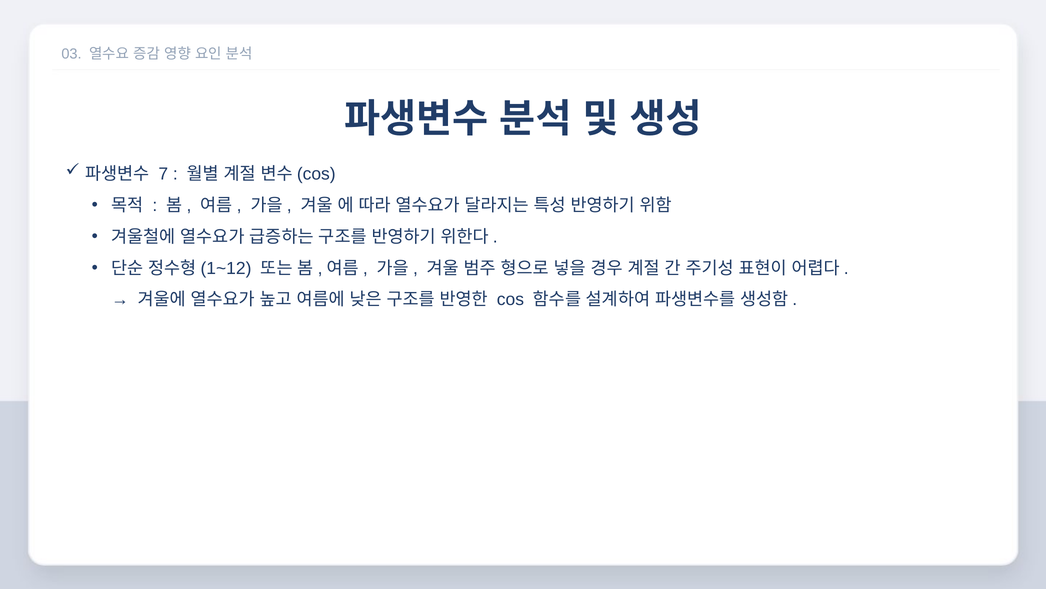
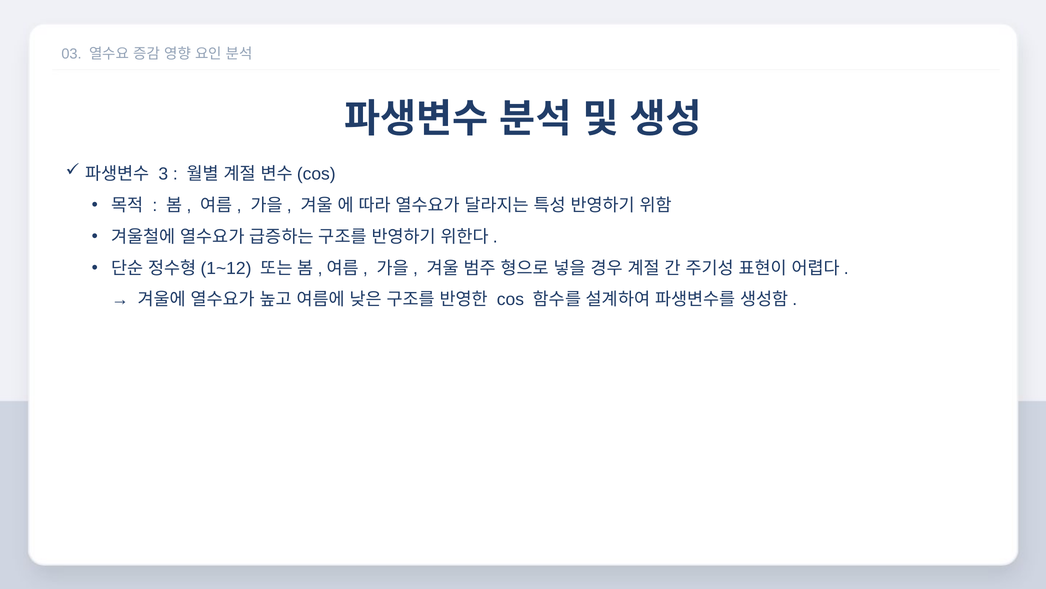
7: 7 -> 3
